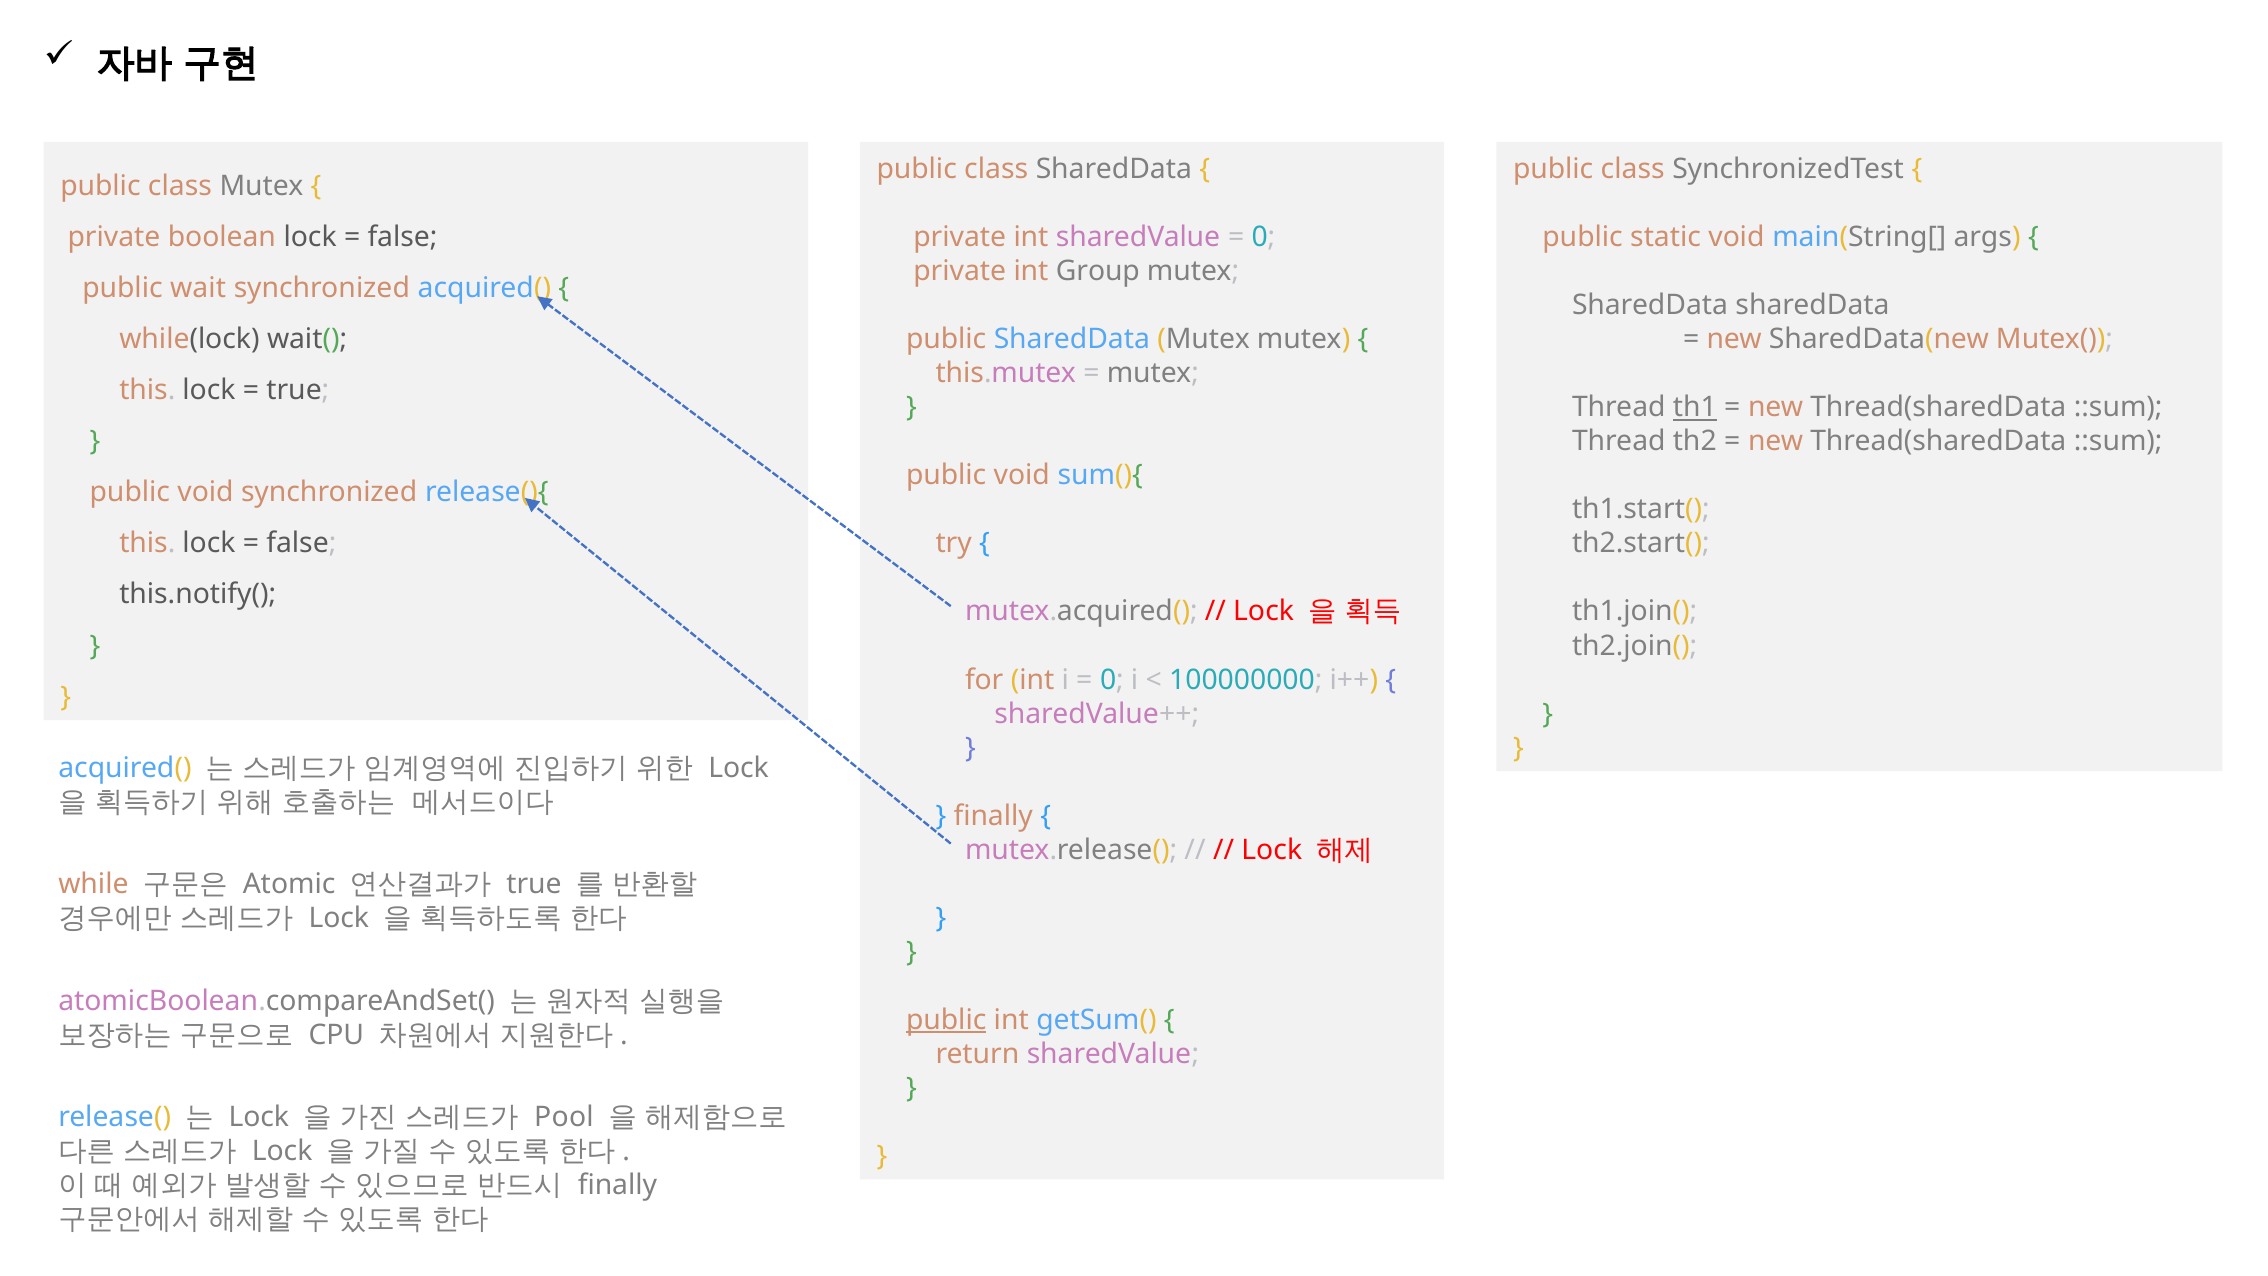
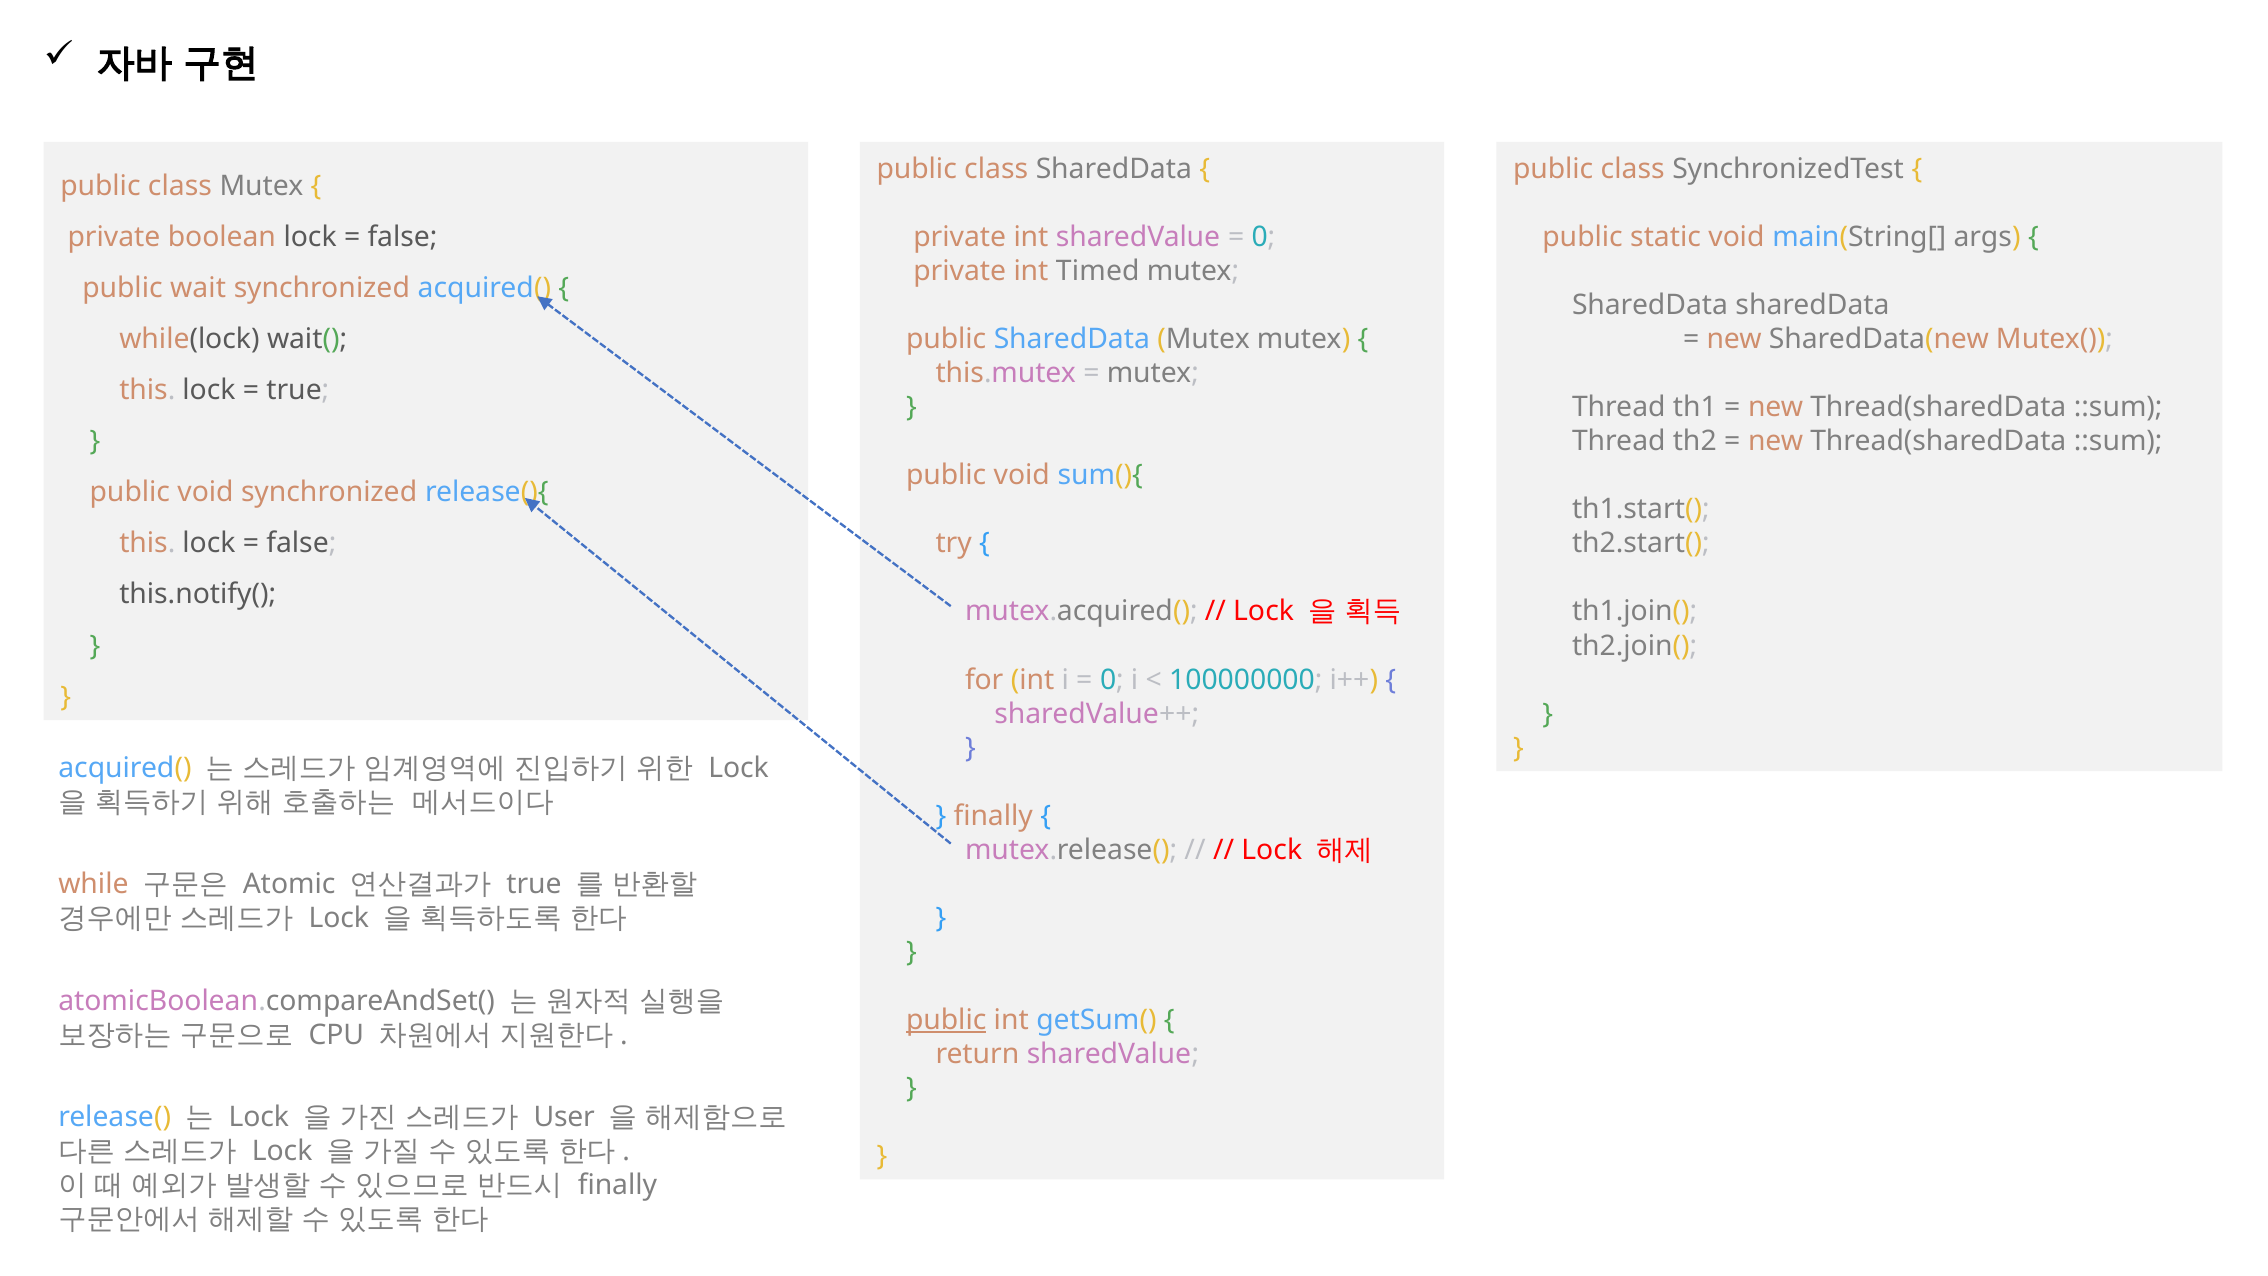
Group: Group -> Timed
th1 underline: present -> none
Pool: Pool -> User
